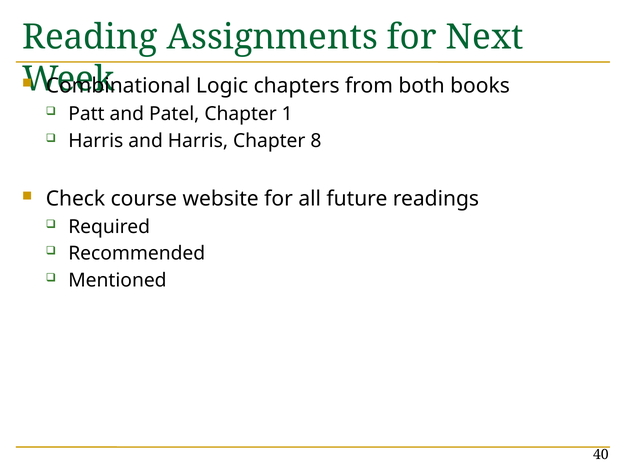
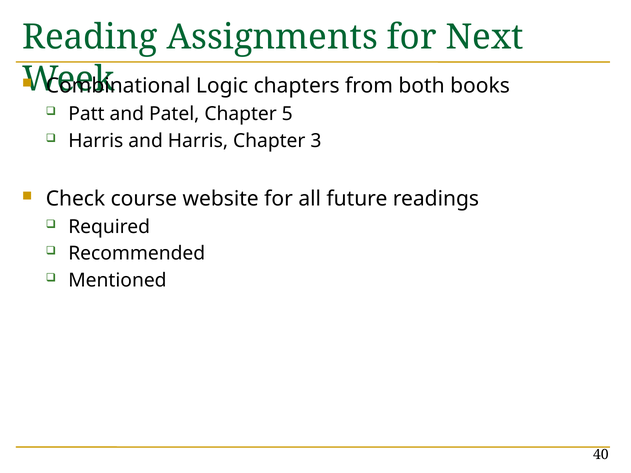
1: 1 -> 5
8: 8 -> 3
